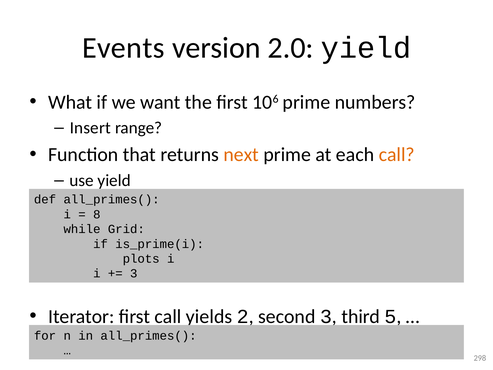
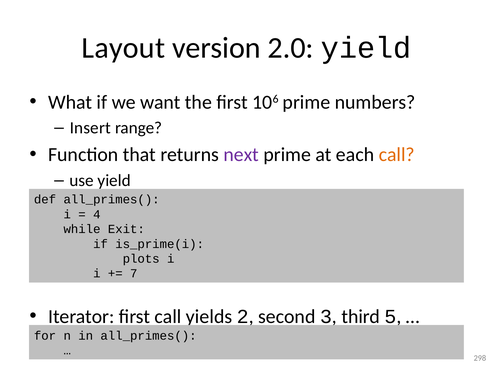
Events: Events -> Layout
next colour: orange -> purple
8: 8 -> 4
Grid: Grid -> Exit
3 at (134, 273): 3 -> 7
